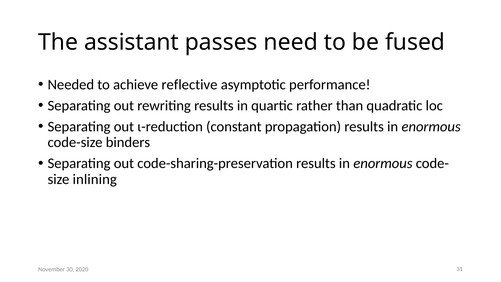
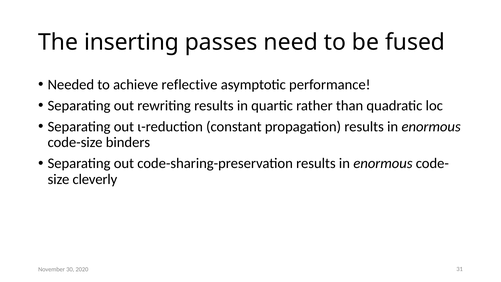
assistant: assistant -> inserting
inlining: inlining -> cleverly
